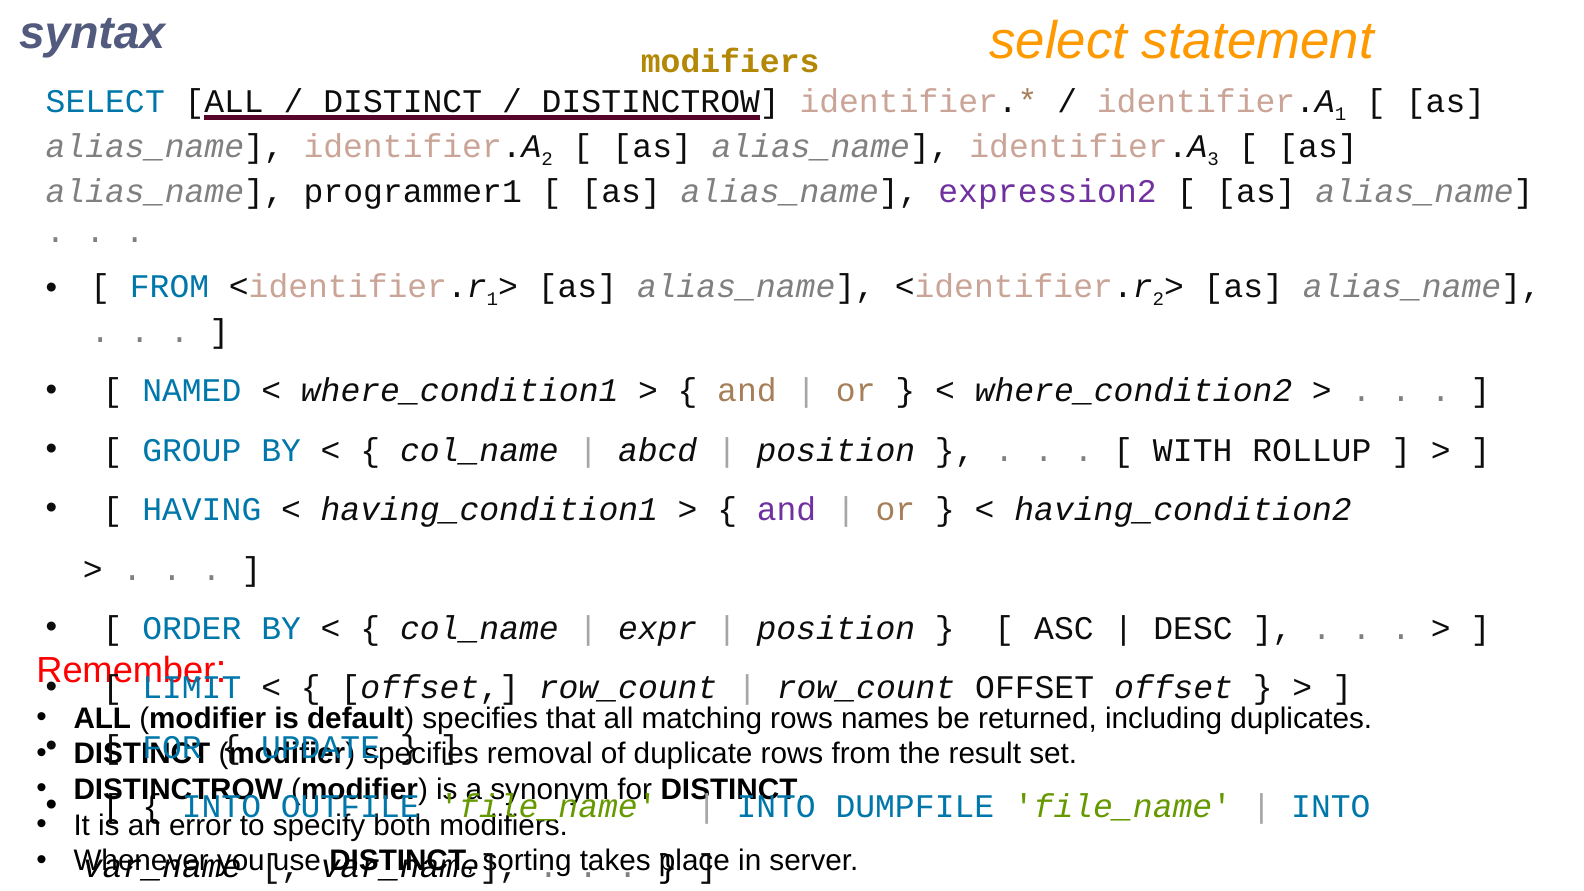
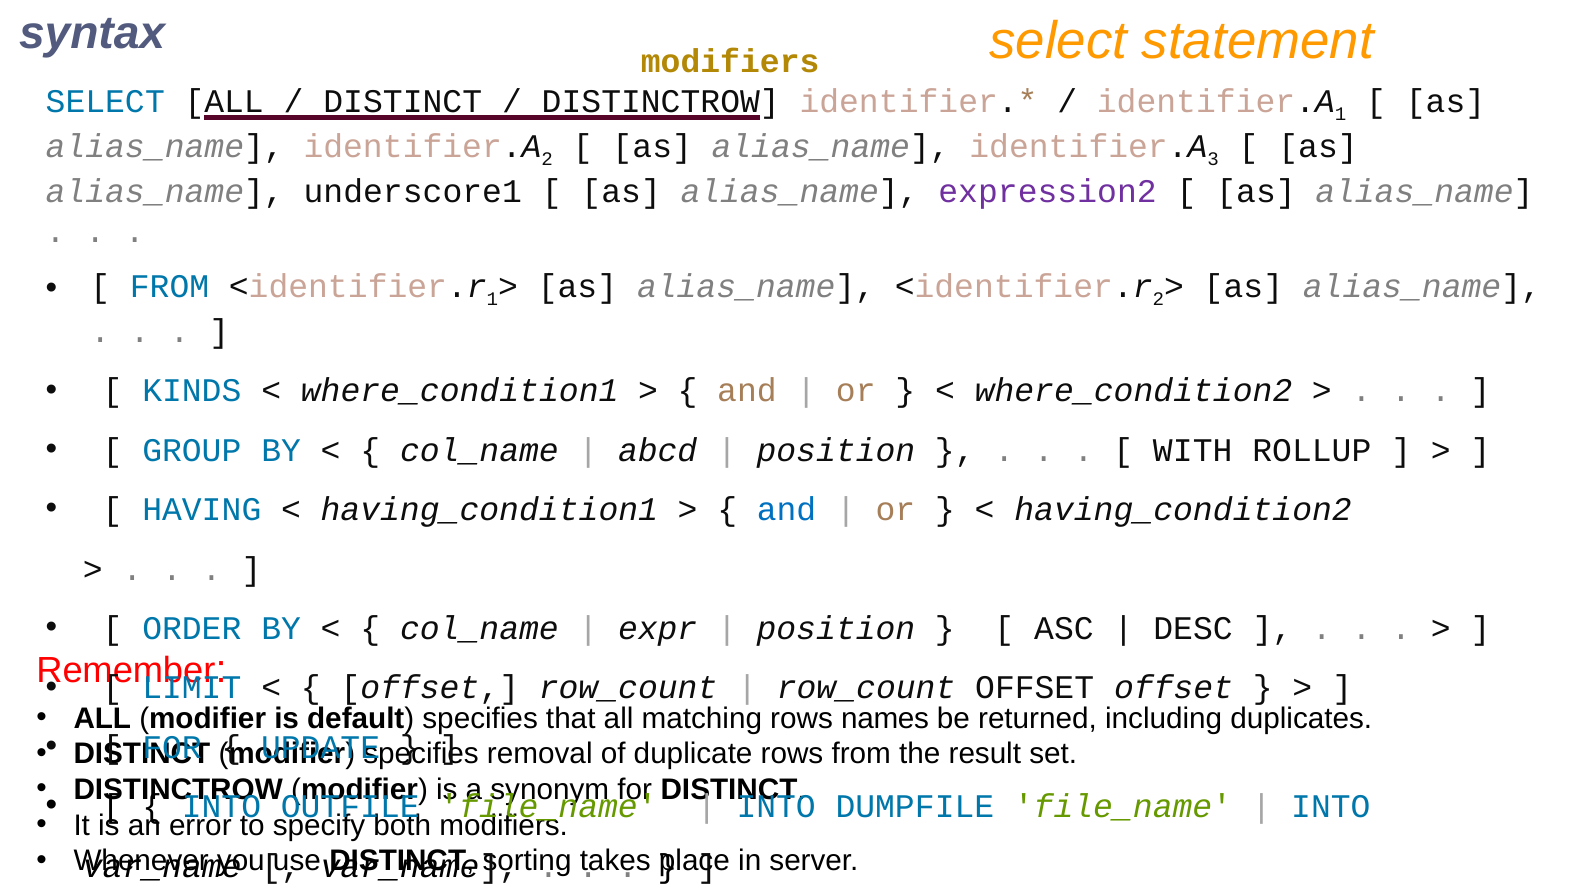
programmer1: programmer1 -> underscore1
NAMED: NAMED -> KINDS
and at (787, 510) colour: purple -> blue
